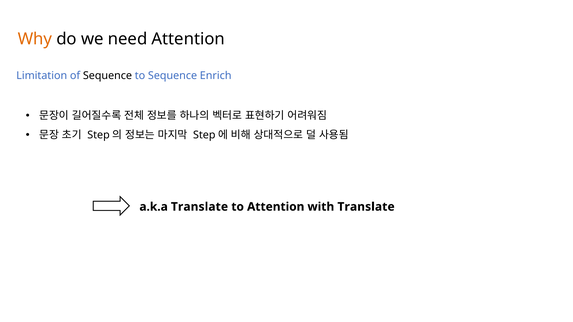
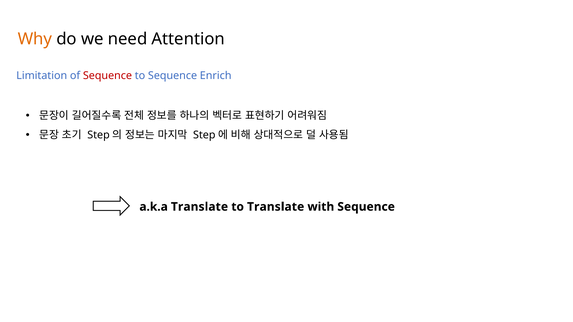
Sequence at (107, 76) colour: black -> red
to Attention: Attention -> Translate
with Translate: Translate -> Sequence
